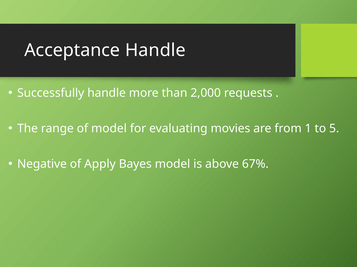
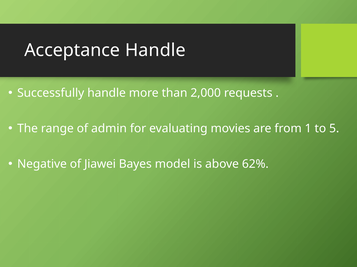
of model: model -> admin
Apply: Apply -> Jiawei
67%: 67% -> 62%
